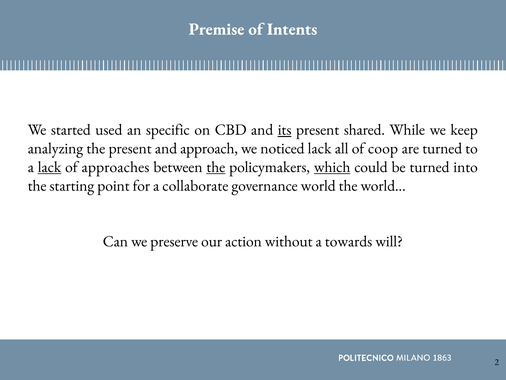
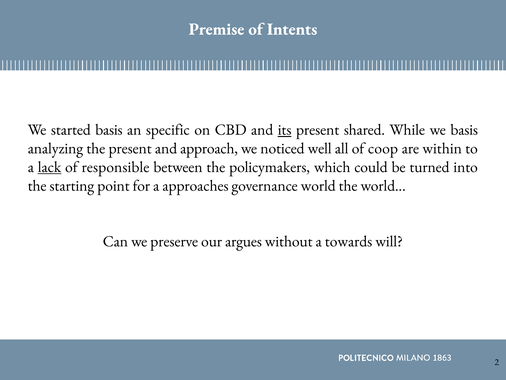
started used: used -> basis
we keep: keep -> basis
noticed lack: lack -> well
are turned: turned -> within
approaches: approaches -> responsible
the at (216, 167) underline: present -> none
which underline: present -> none
collaborate: collaborate -> approaches
action: action -> argues
